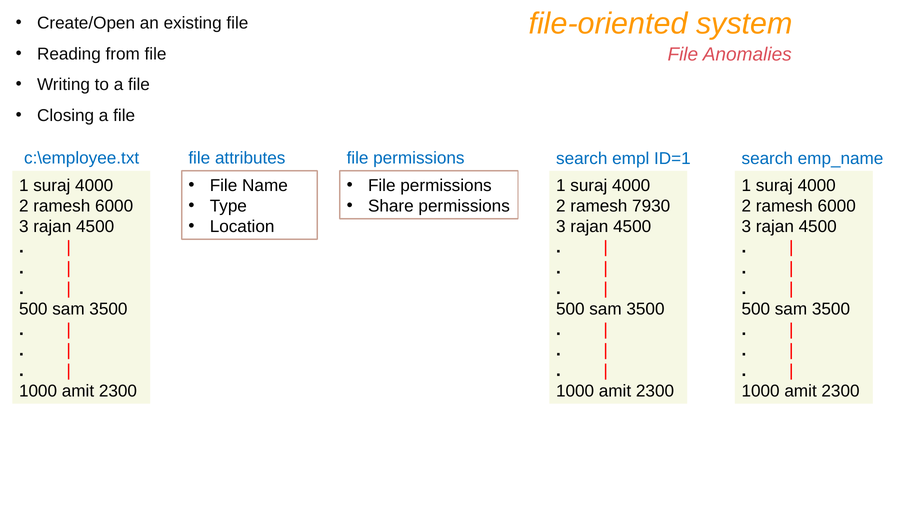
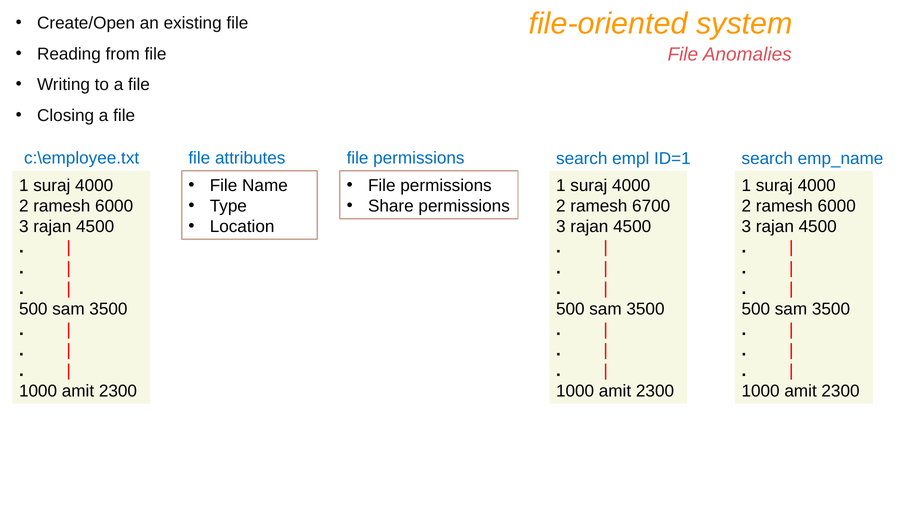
7930: 7930 -> 6700
